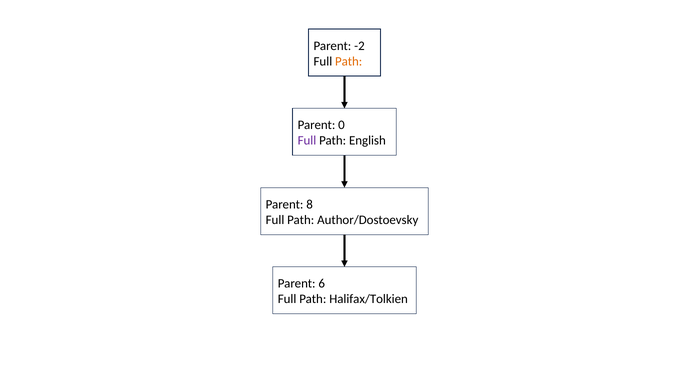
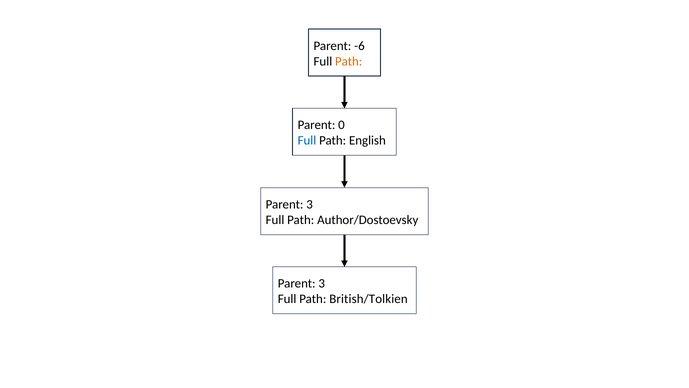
-2: -2 -> -6
Full at (307, 140) colour: purple -> blue
8 at (310, 204): 8 -> 3
6 at (322, 283): 6 -> 3
Halifax/Tolkien: Halifax/Tolkien -> British/Tolkien
